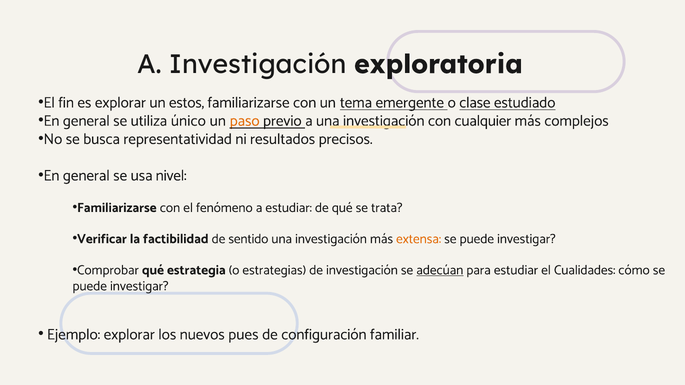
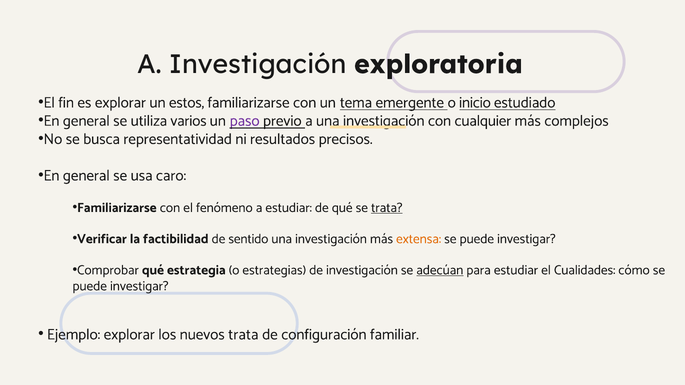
clase: clase -> inicio
único: único -> varios
paso colour: orange -> purple
nivel: nivel -> caro
trata at (387, 208) underline: none -> present
nuevos pues: pues -> trata
